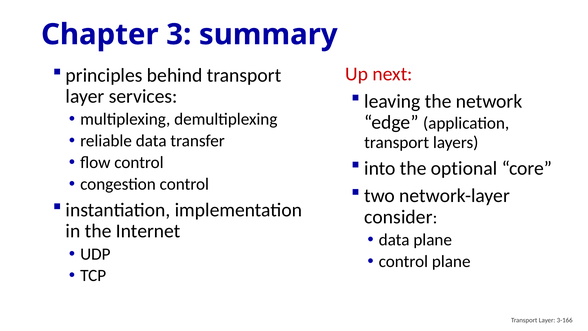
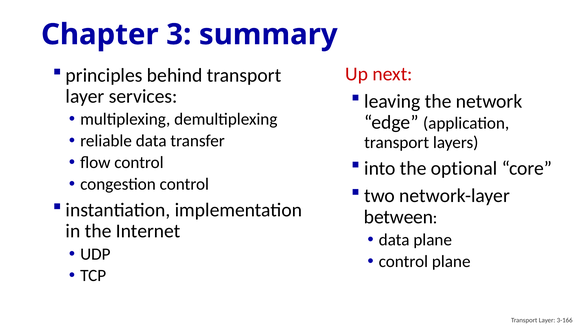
consider: consider -> between
